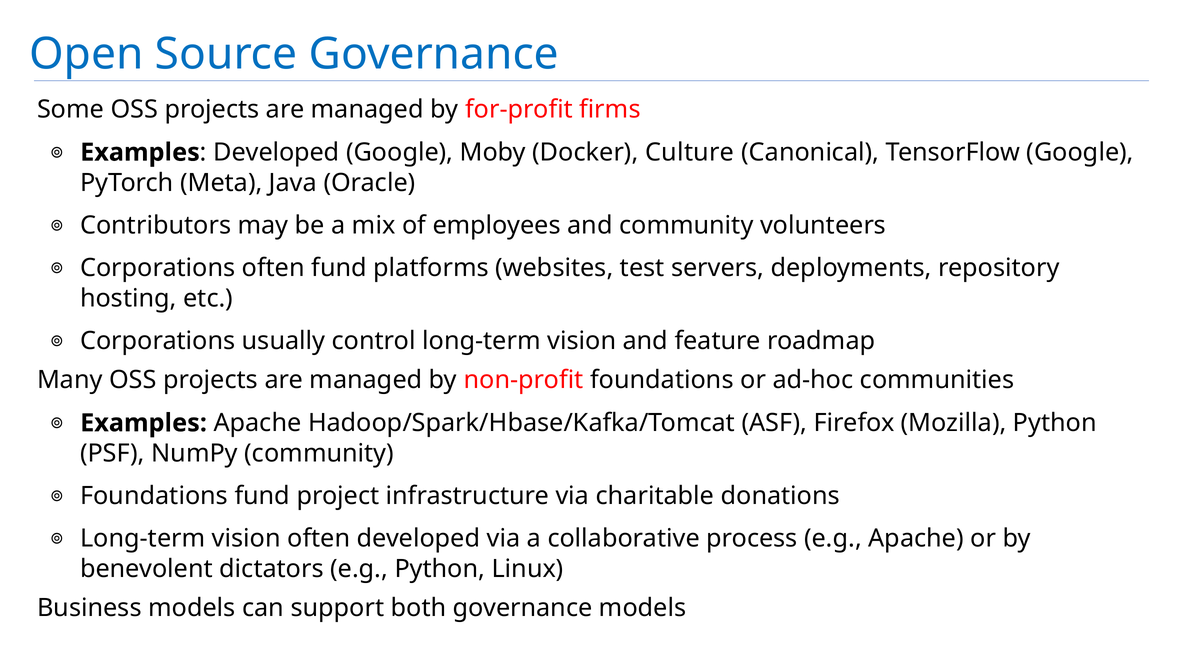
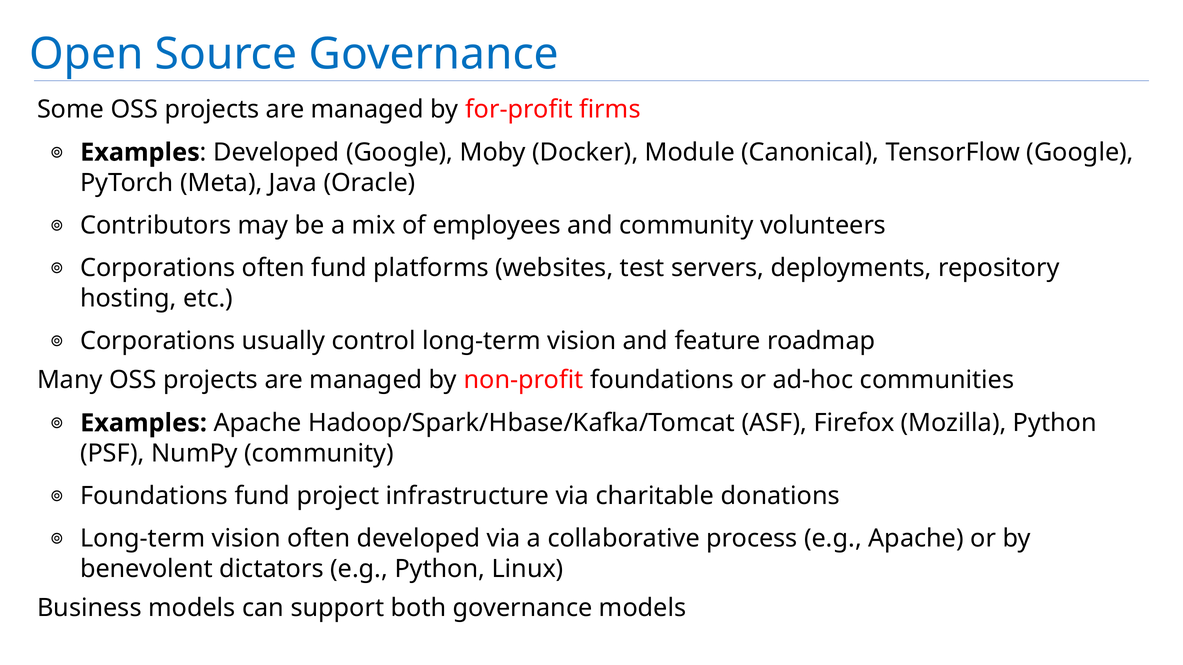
Culture: Culture -> Module
